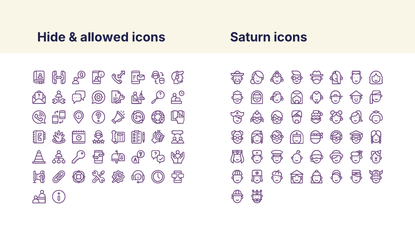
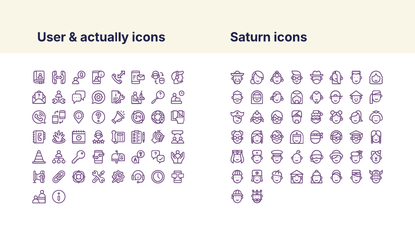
Hide: Hide -> User
allowed: allowed -> actually
